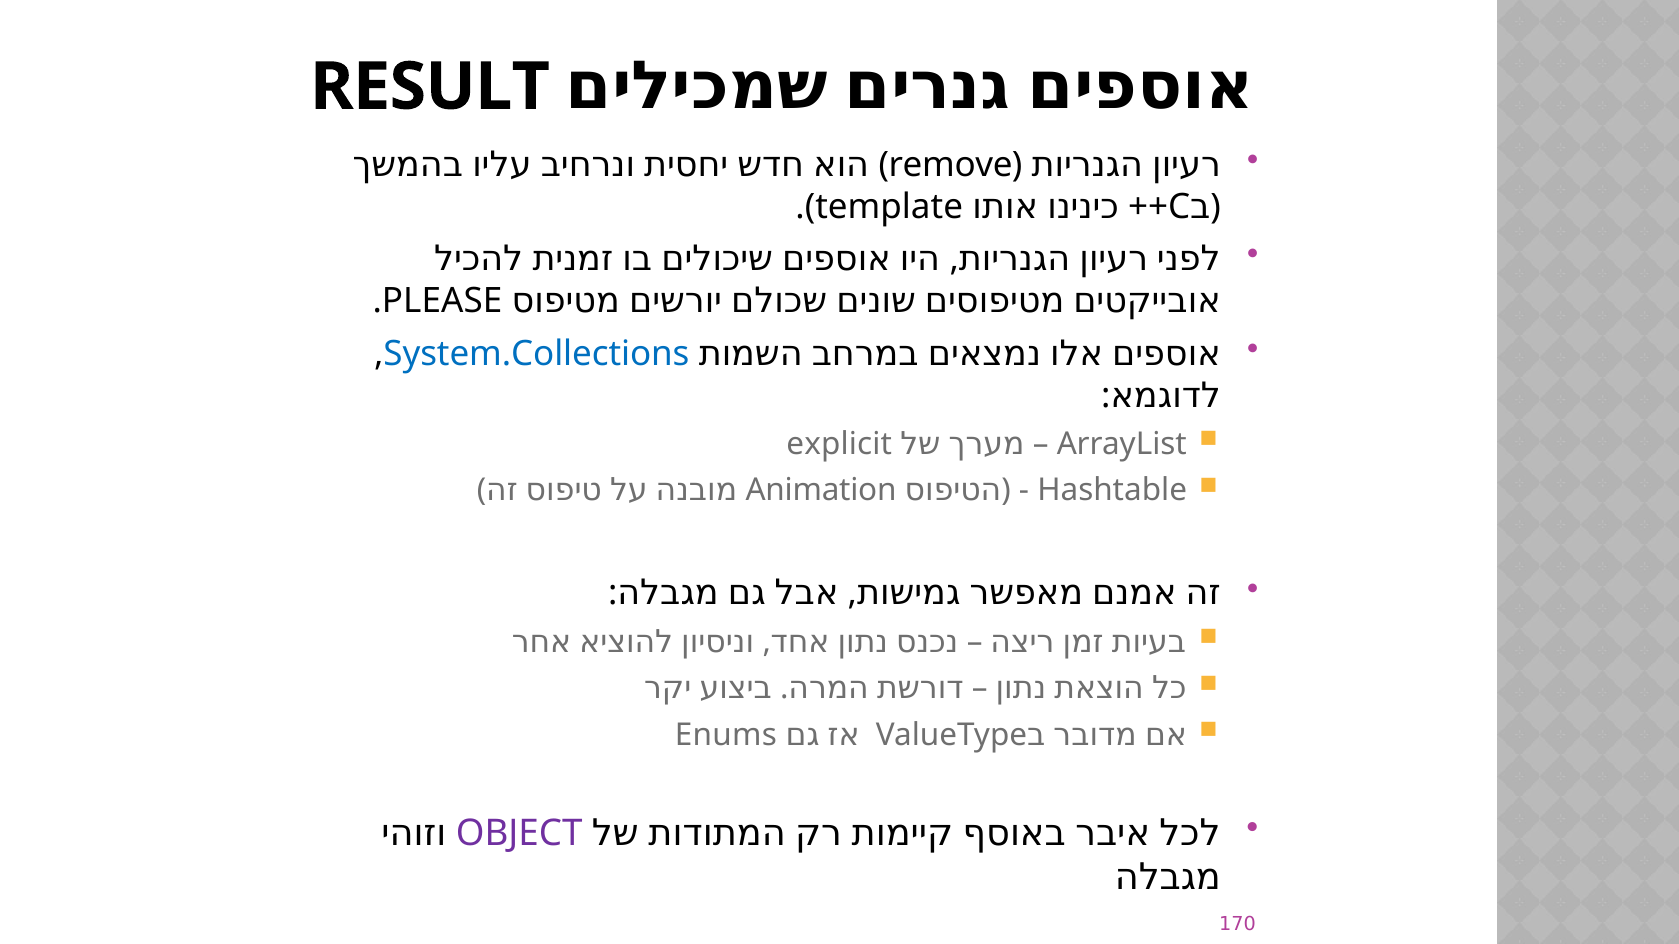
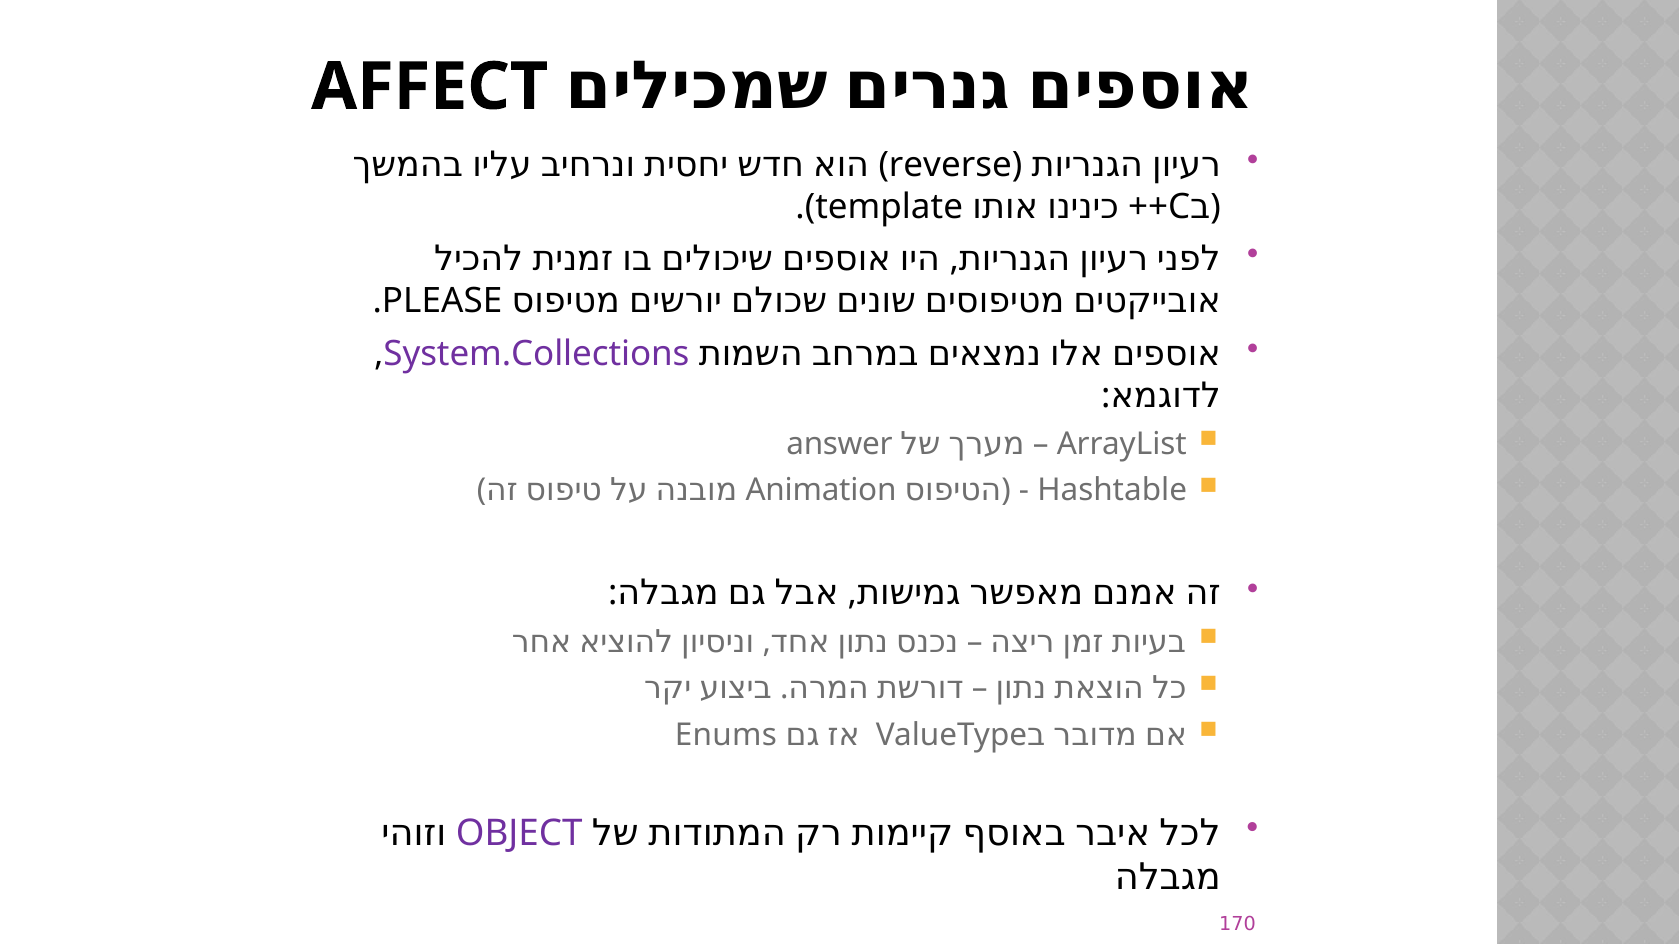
RESULT: RESULT -> AFFECT
remove: remove -> reverse
System.Collections colour: blue -> purple
explicit: explicit -> answer
